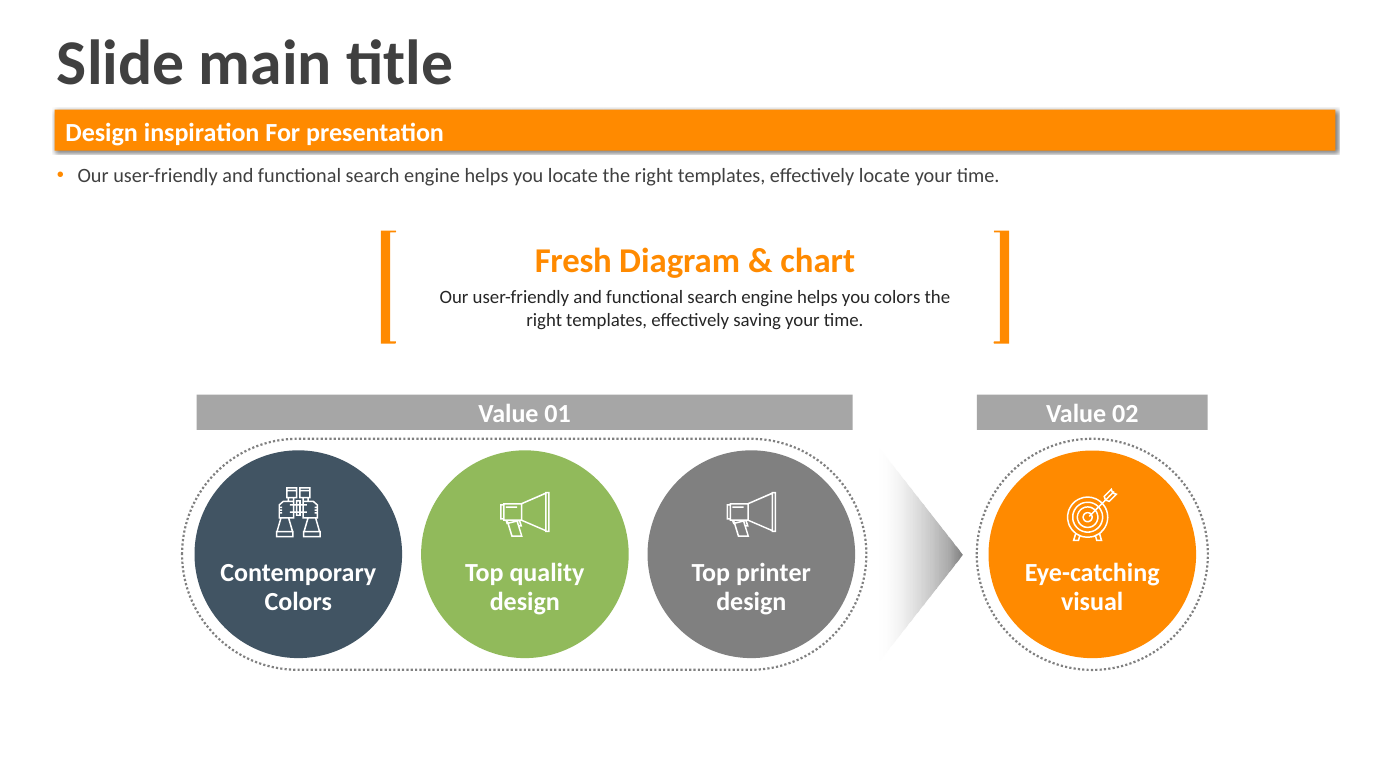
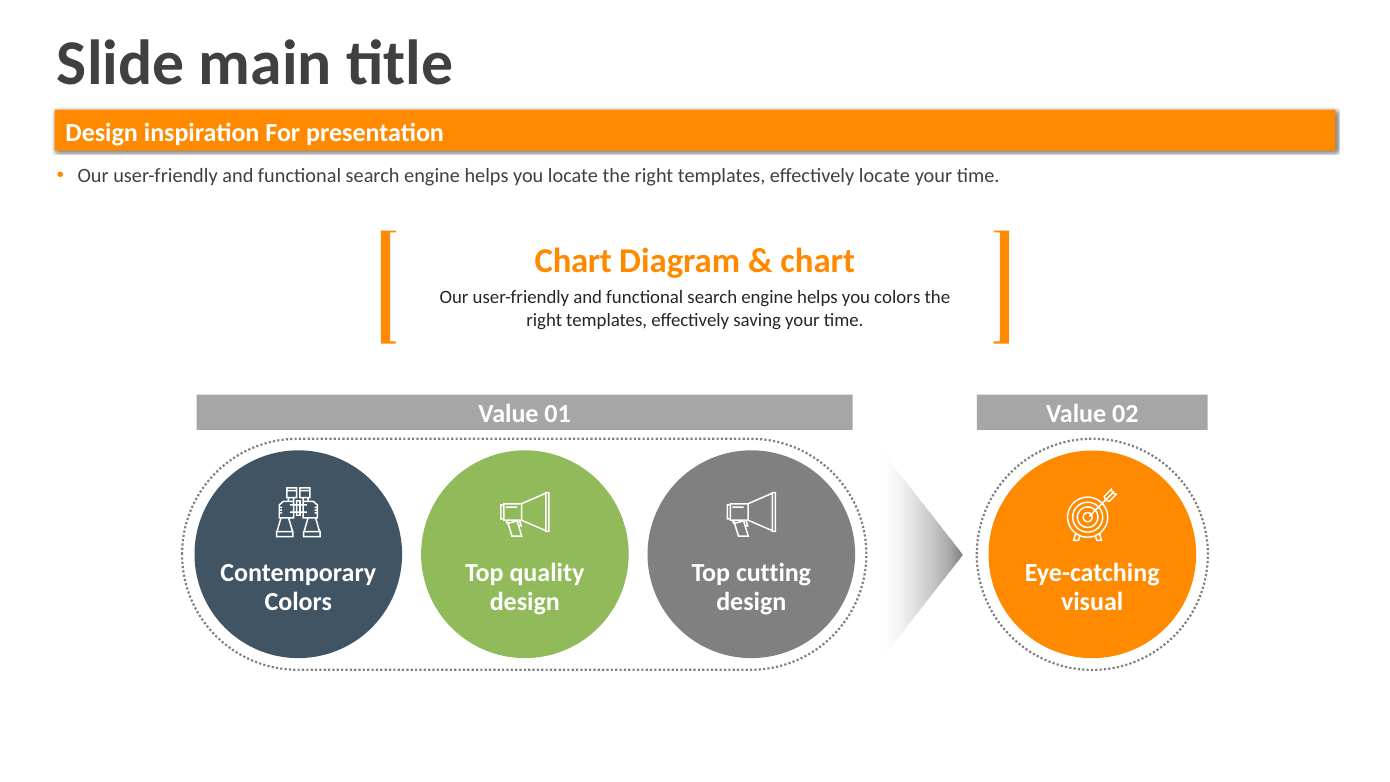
Fresh at (573, 261): Fresh -> Chart
printer: printer -> cutting
